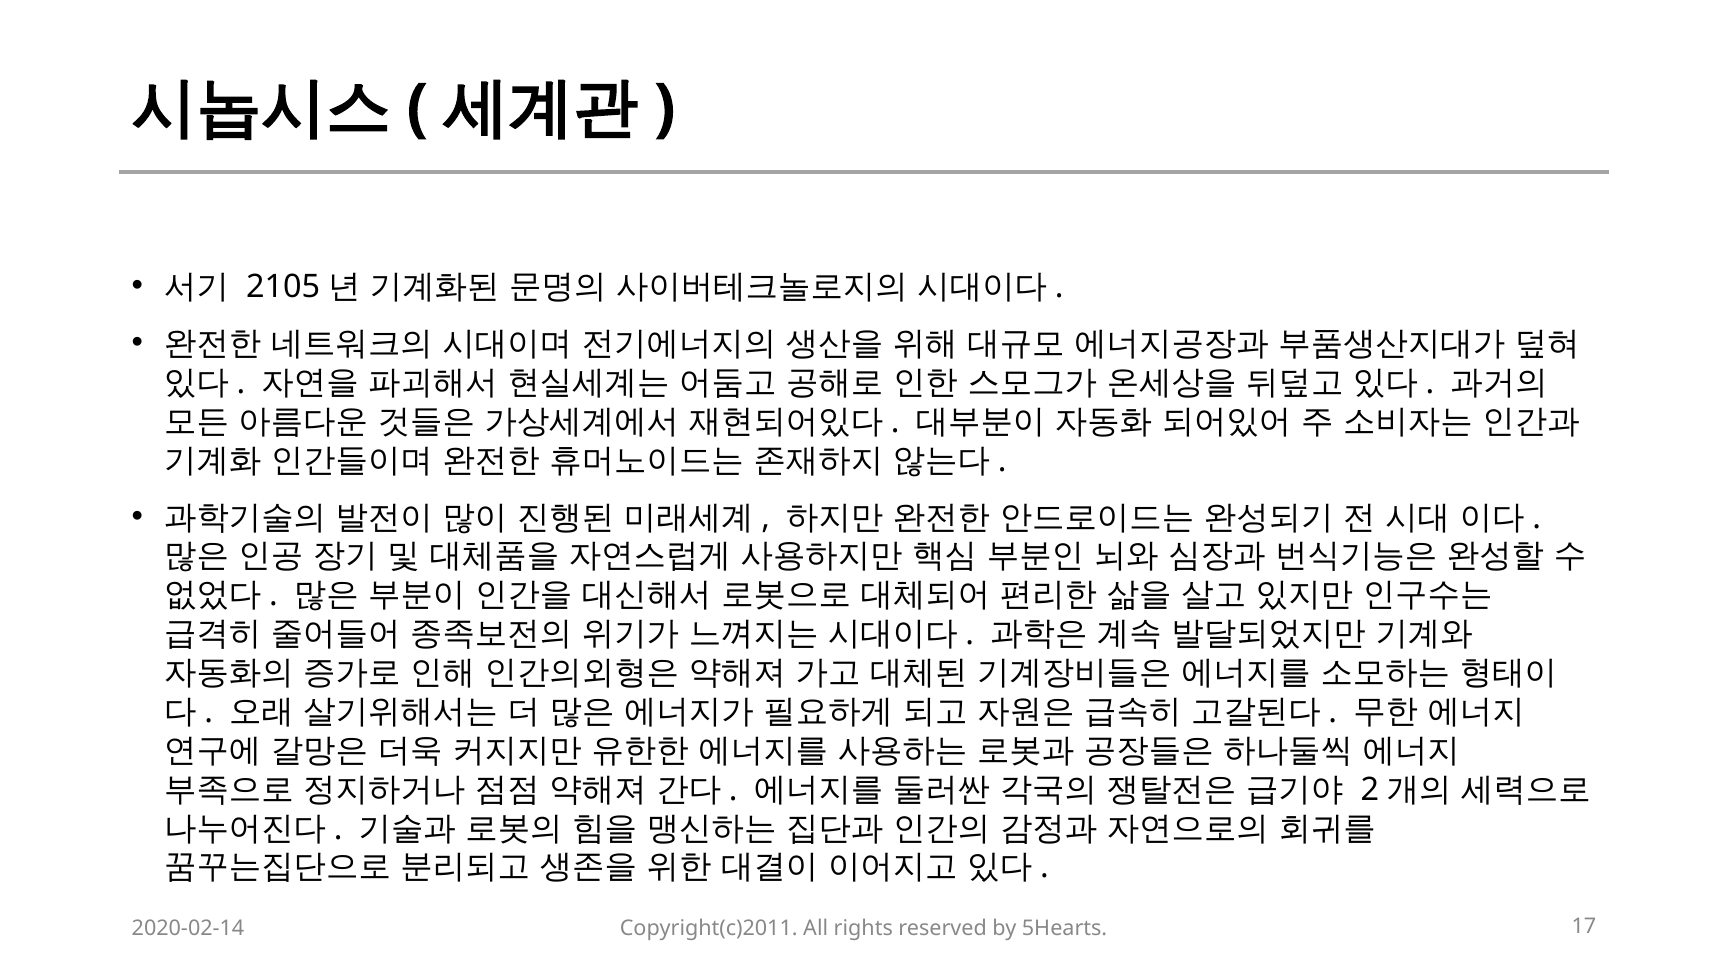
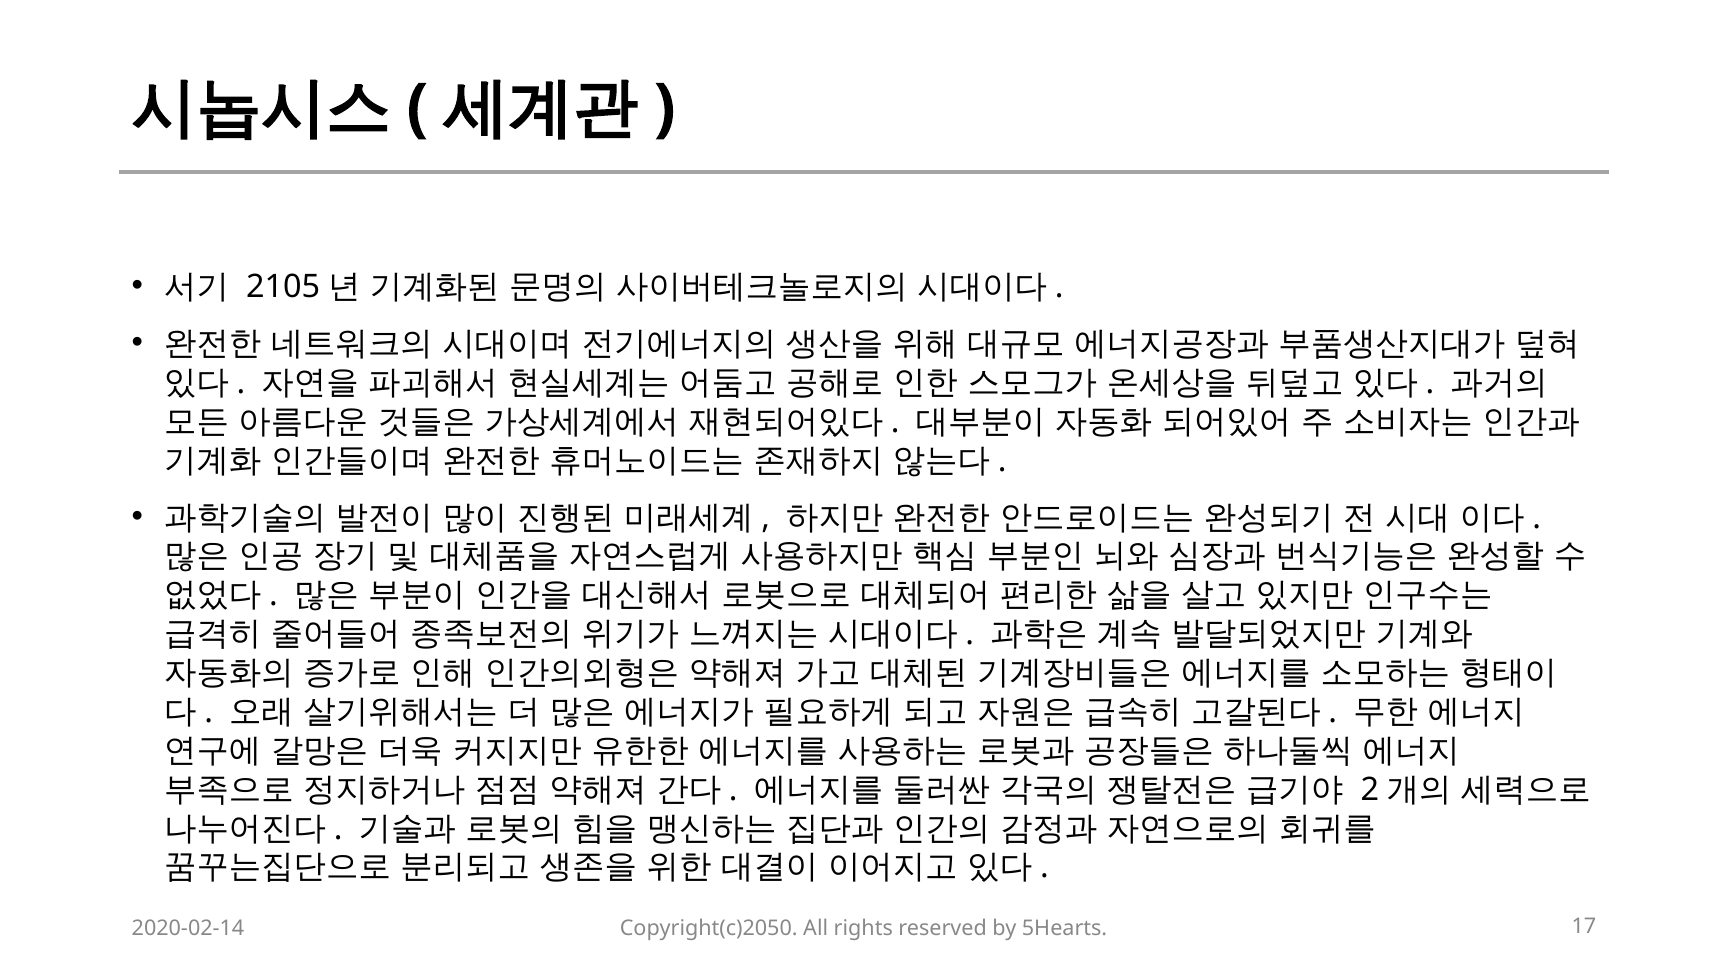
Copyright(c)2011: Copyright(c)2011 -> Copyright(c)2050
